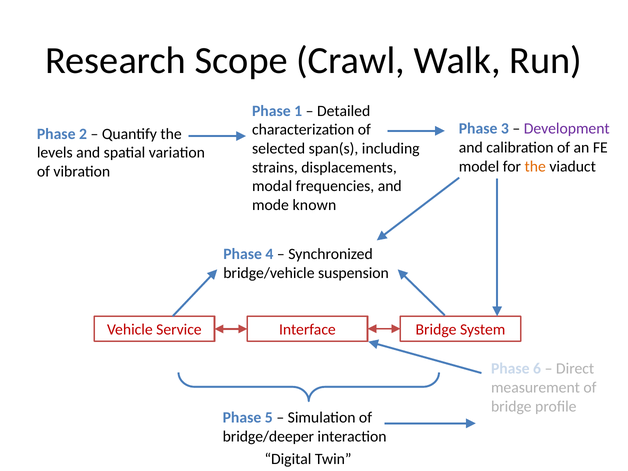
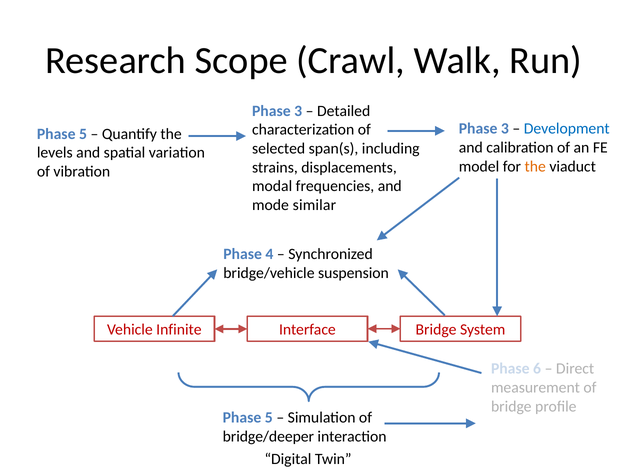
1 at (298, 111): 1 -> 3
Development colour: purple -> blue
2 at (83, 134): 2 -> 5
known: known -> similar
Service: Service -> Infinite
